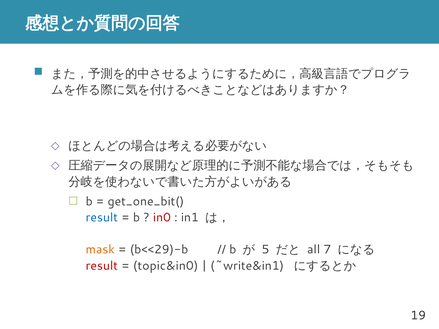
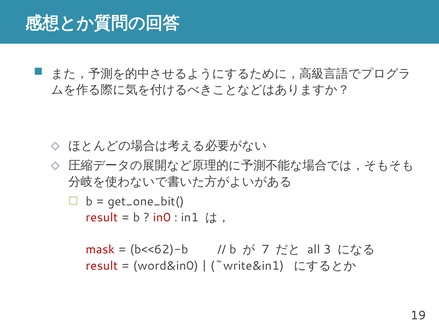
result at (102, 218) colour: blue -> red
mask colour: orange -> red
b<<29)-b: b<<29)-b -> b<<62)-b
5: 5 -> 7
7: 7 -> 3
topic&in0: topic&in0 -> word&in0
